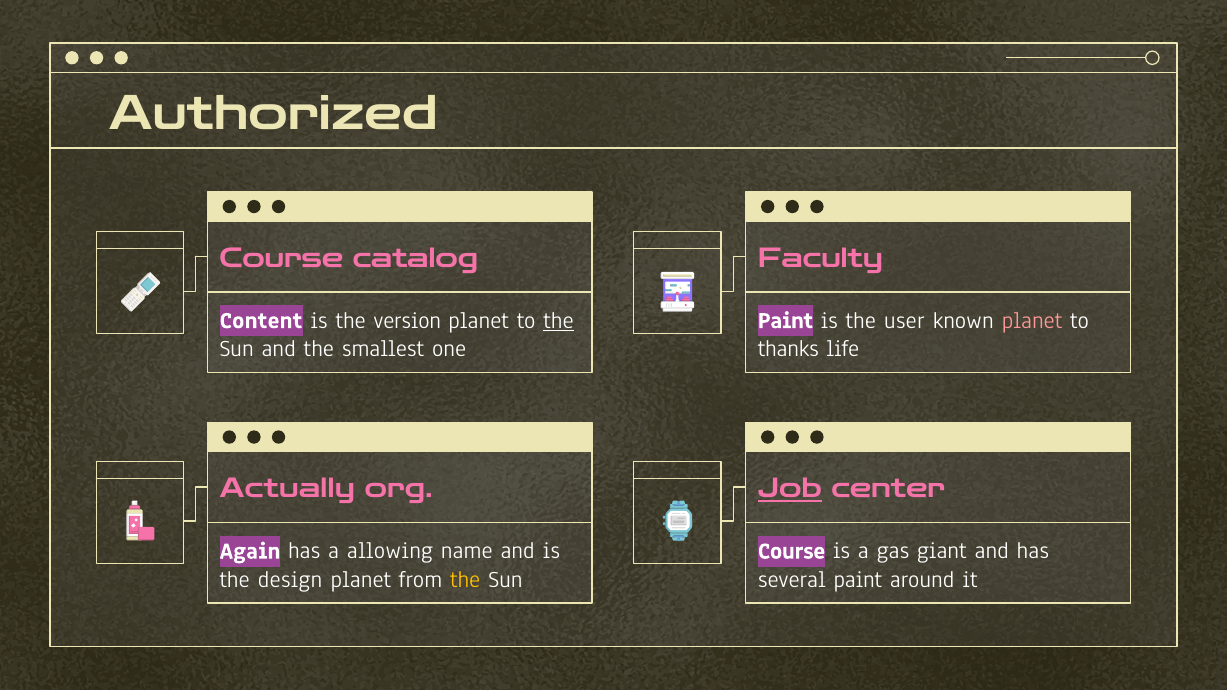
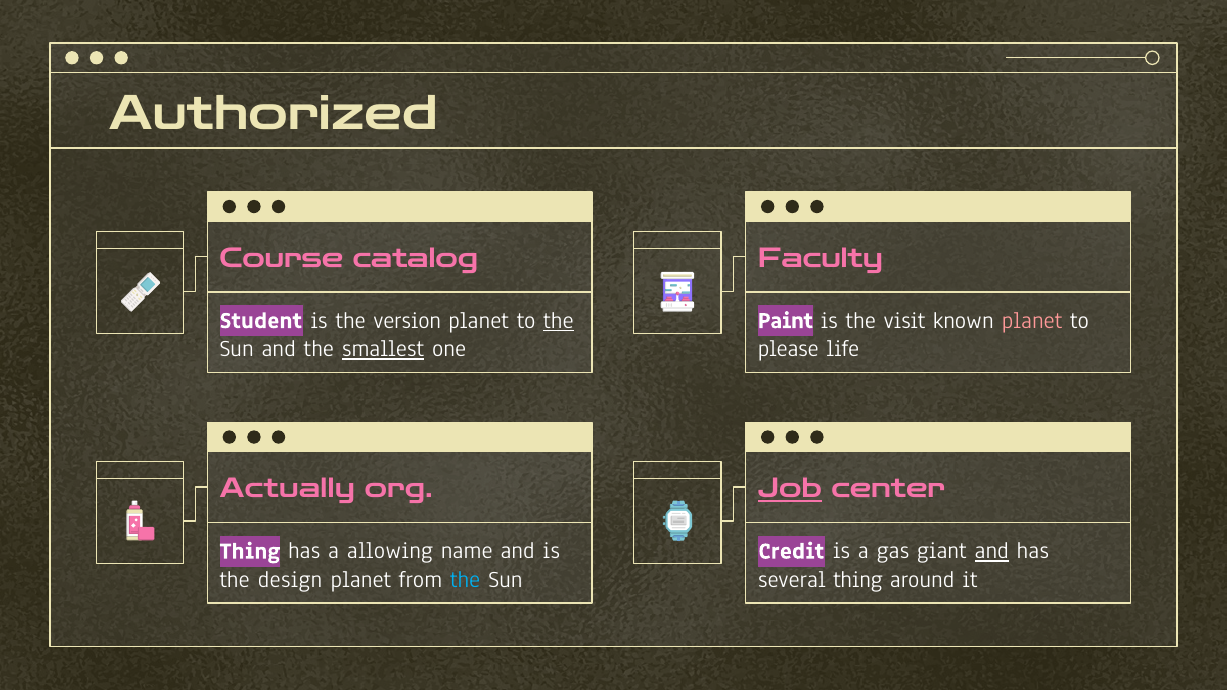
Content: Content -> Student
user: user -> visit
smallest underline: none -> present
thanks: thanks -> please
Again at (250, 551): Again -> Thing
Course at (792, 551): Course -> Credit
and at (992, 551) underline: none -> present
the at (465, 580) colour: yellow -> light blue
several paint: paint -> thing
